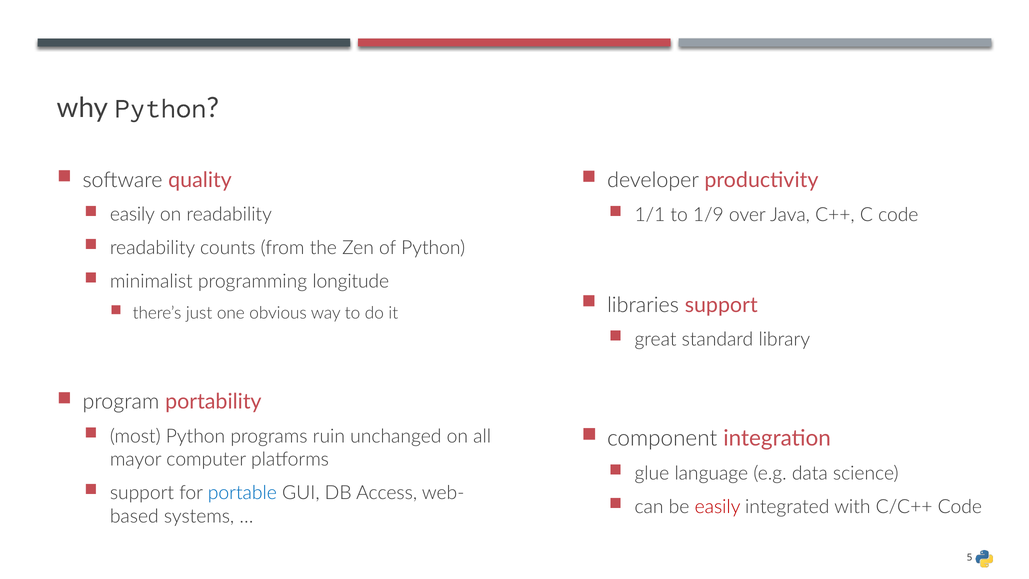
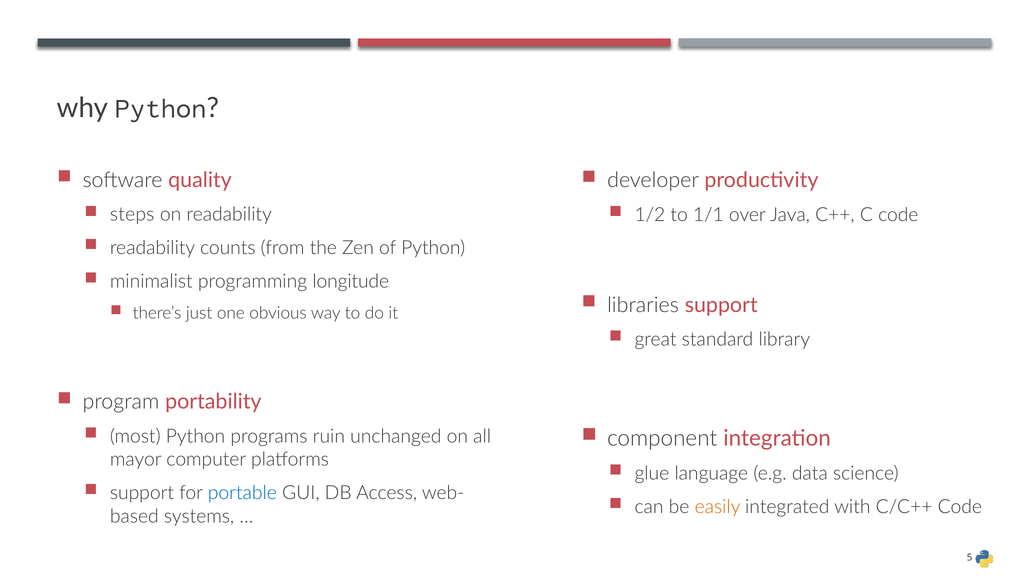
easily at (132, 215): easily -> steps
1/1: 1/1 -> 1/2
1/9: 1/9 -> 1/1
easily at (718, 507) colour: red -> orange
